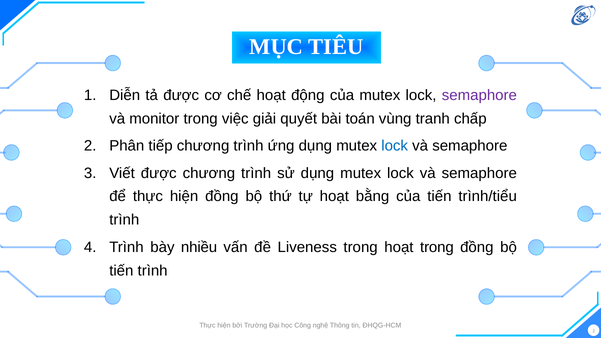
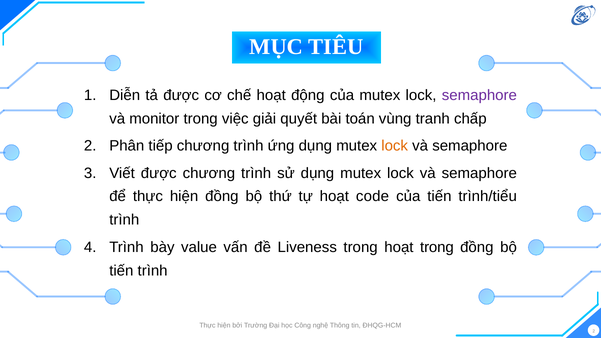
lock at (395, 146) colour: blue -> orange
bằng: bằng -> code
nhiều: nhiều -> value
